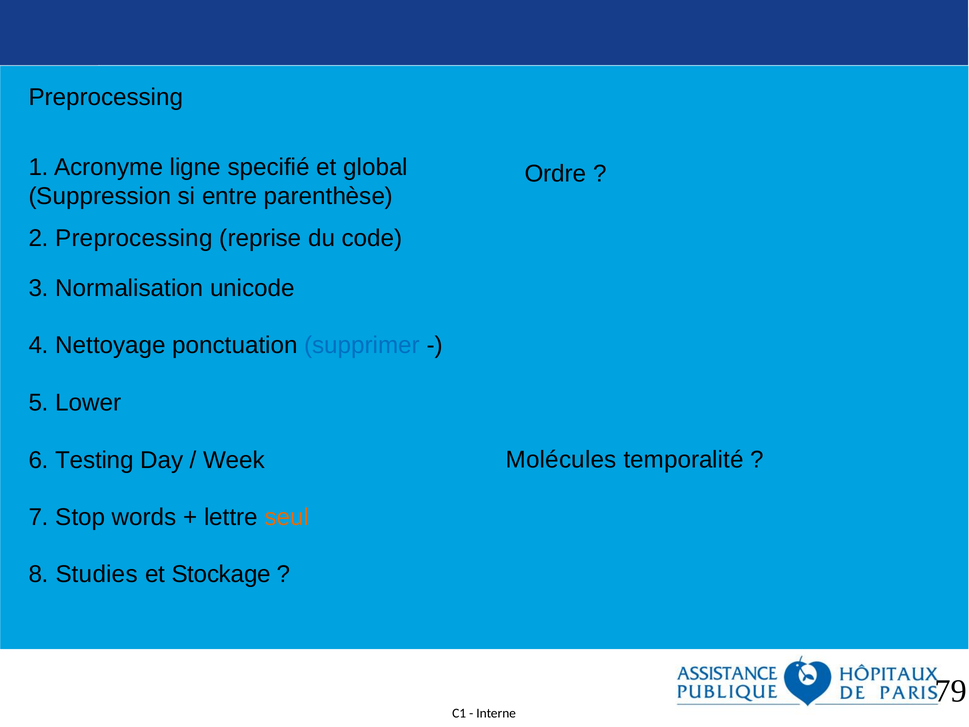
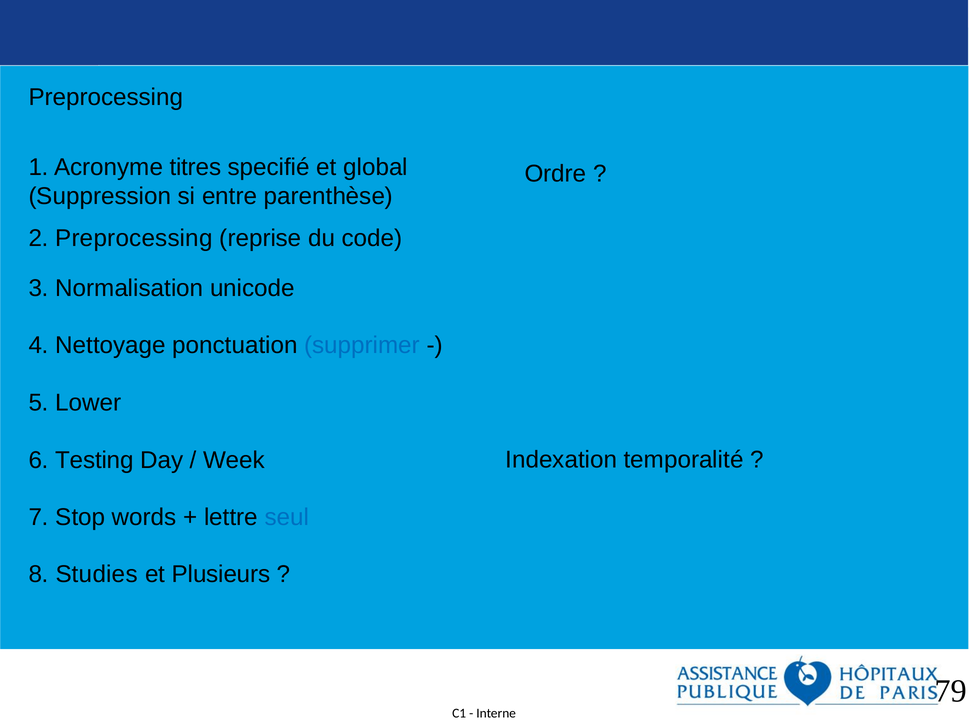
ligne: ligne -> titres
Molécules: Molécules -> Indexation
seul colour: orange -> blue
Stockage: Stockage -> Plusieurs
